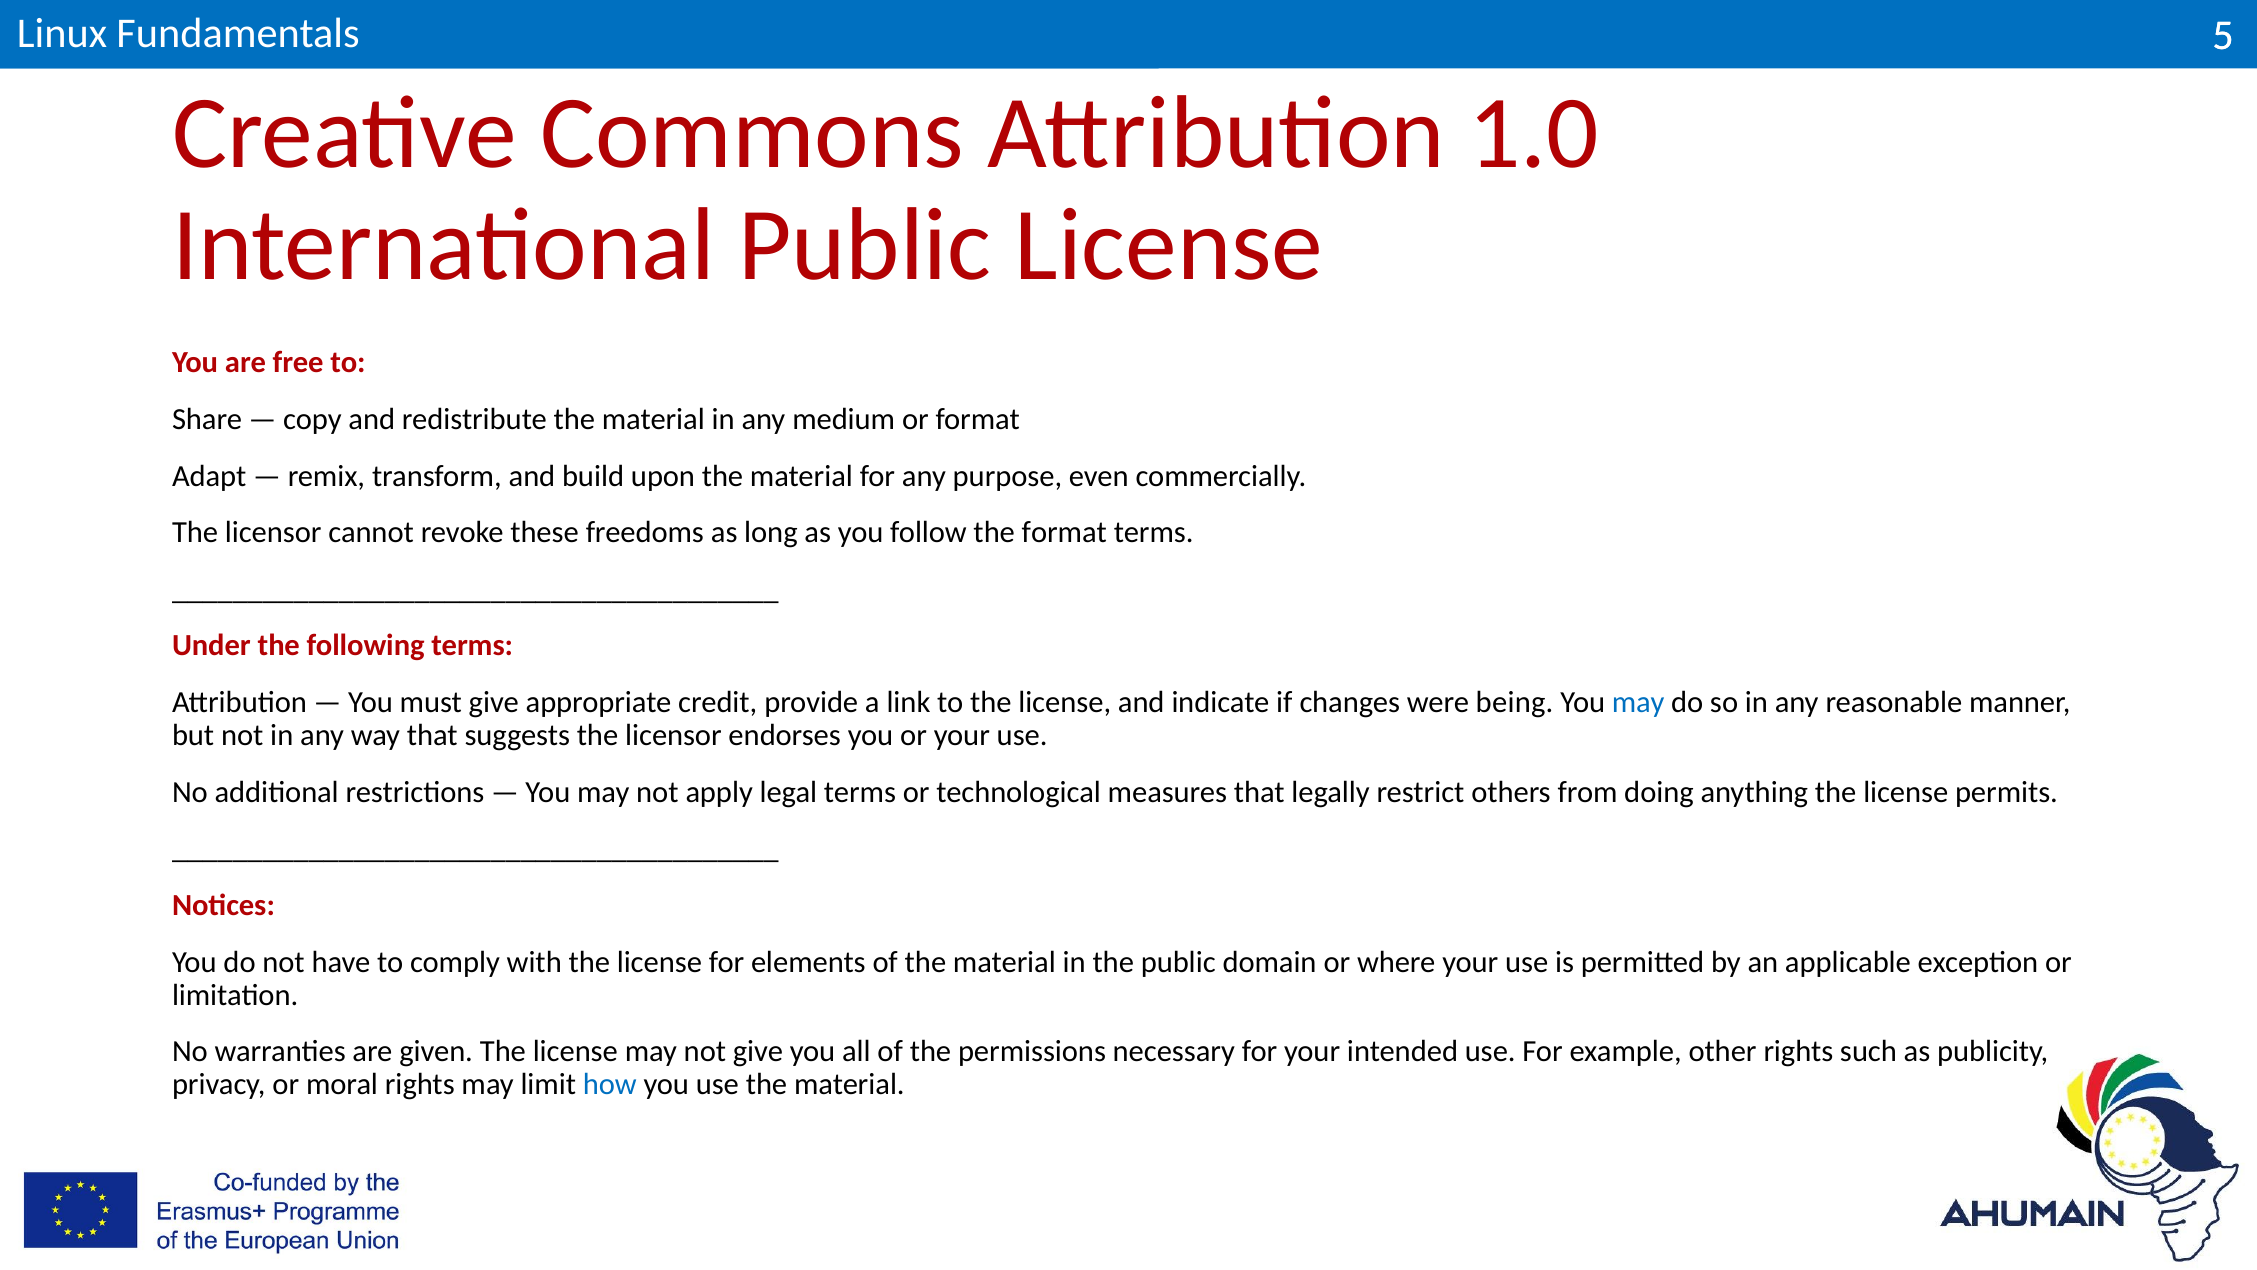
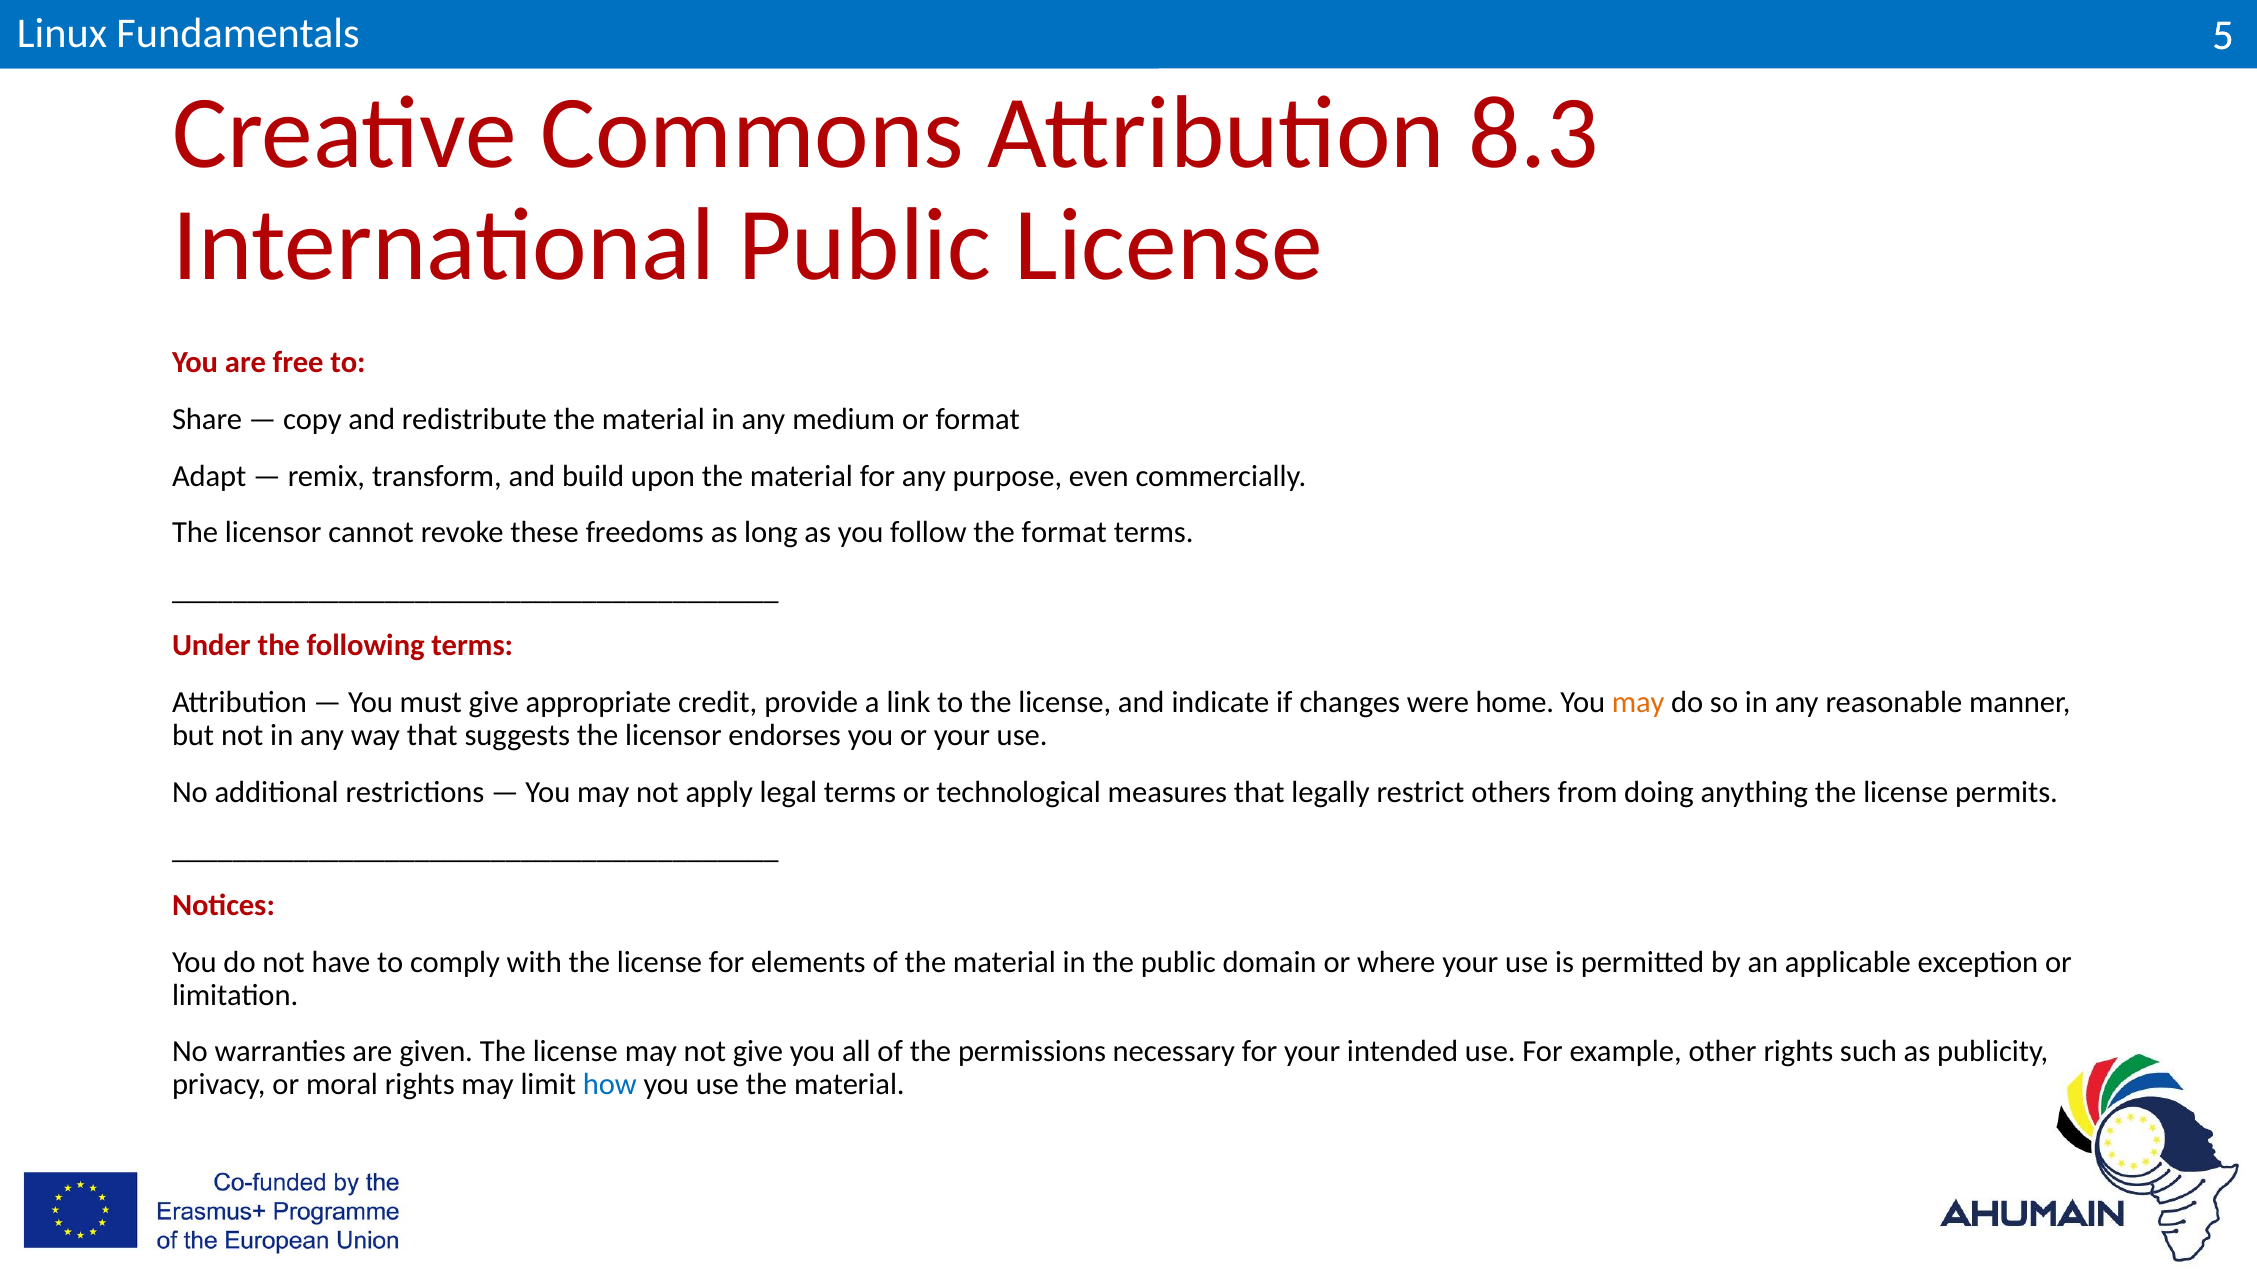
1.0: 1.0 -> 8.3
being: being -> home
may at (1638, 702) colour: blue -> orange
